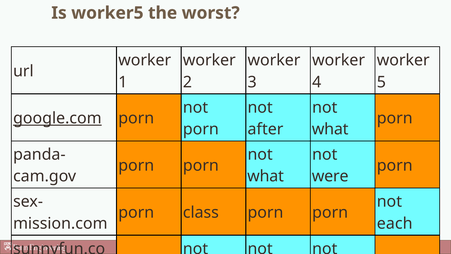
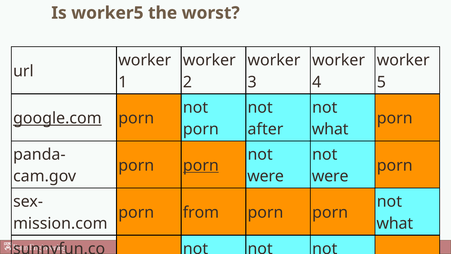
porn at (201, 165) underline: none -> present
what at (266, 176): what -> were
class: class -> from
each at (395, 223): each -> what
